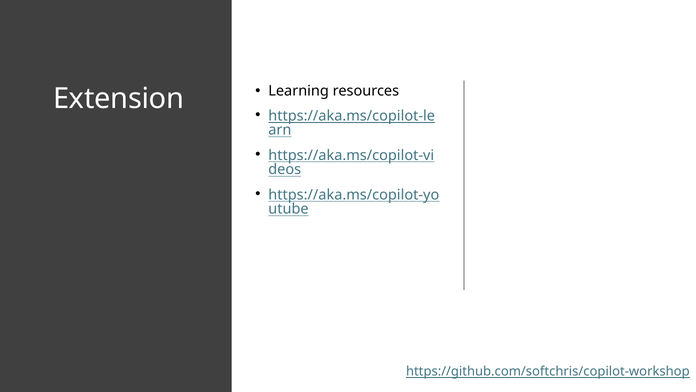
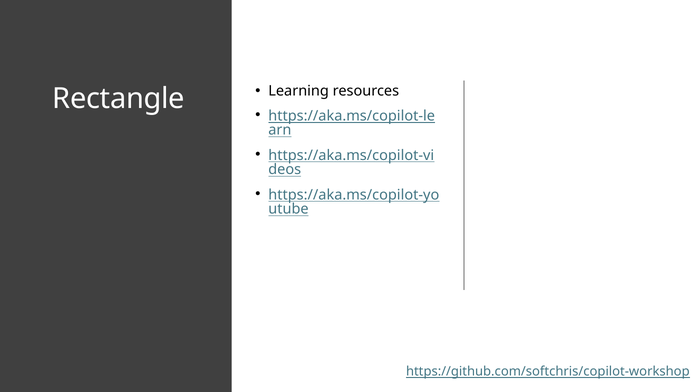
Extension: Extension -> Rectangle
